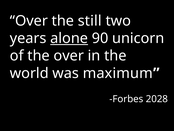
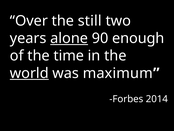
unicorn: unicorn -> enough
the over: over -> time
world underline: none -> present
2028: 2028 -> 2014
